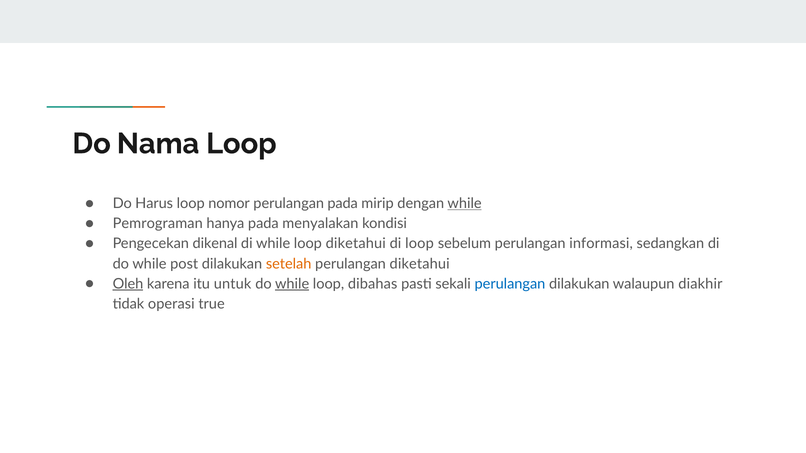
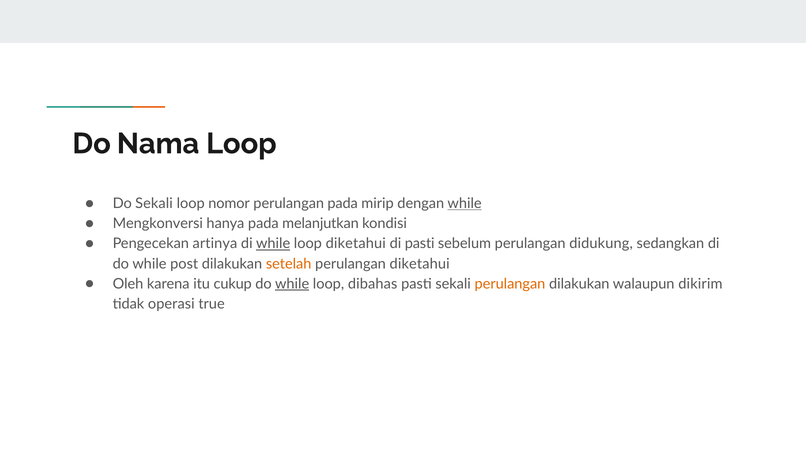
Do Harus: Harus -> Sekali
Pemrograman: Pemrograman -> Mengkonversi
menyalakan: menyalakan -> melanjutkan
dikenal: dikenal -> artinya
while at (273, 244) underline: none -> present
di loop: loop -> pasti
informasi: informasi -> didukung
Oleh underline: present -> none
untuk: untuk -> cukup
perulangan at (510, 284) colour: blue -> orange
diakhir: diakhir -> dikirim
